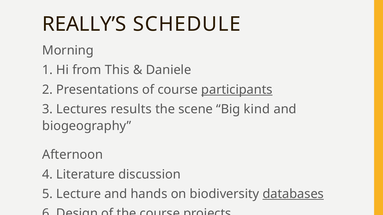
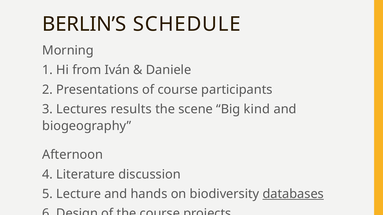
REALLY’S: REALLY’S -> BERLIN’S
This: This -> Iván
participants underline: present -> none
